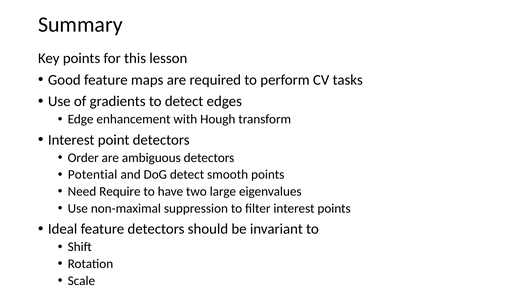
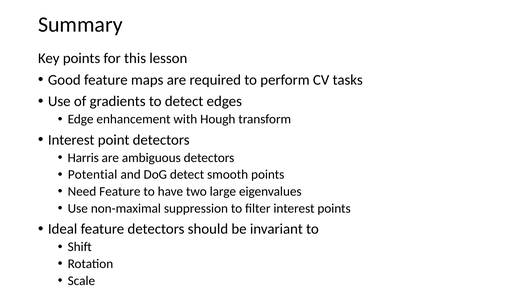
Order: Order -> Harris
Need Require: Require -> Feature
